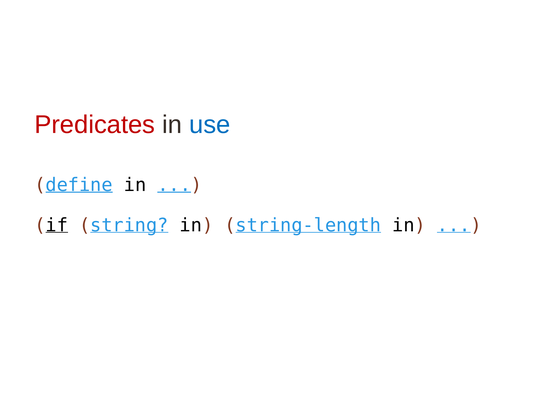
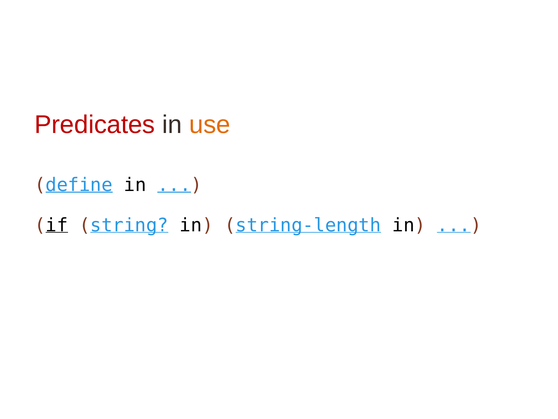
use colour: blue -> orange
